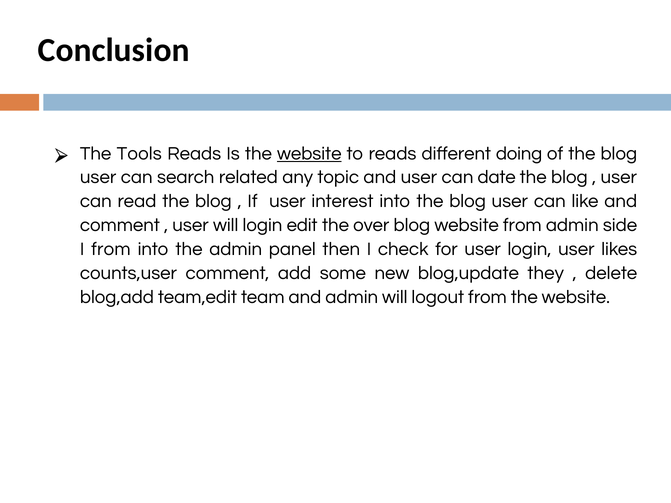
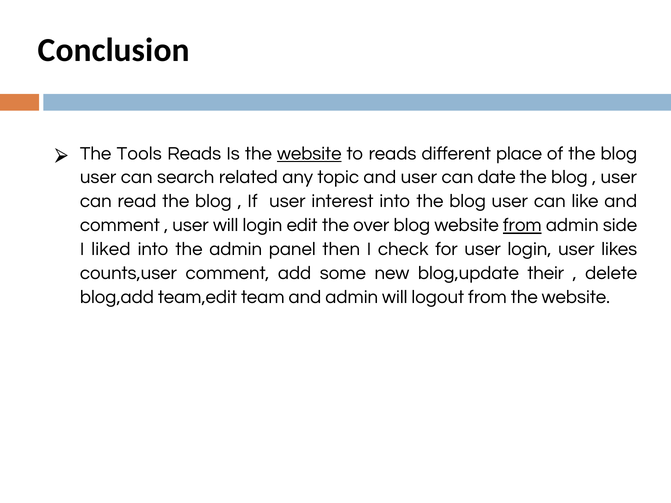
doing: doing -> place
from at (522, 225) underline: none -> present
I from: from -> liked
they: they -> their
